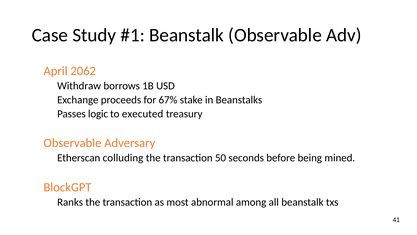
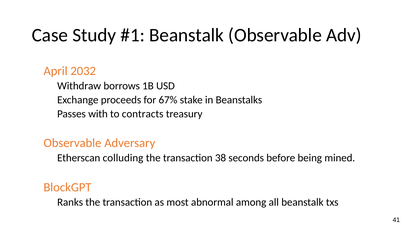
2062: 2062 -> 2032
logic: logic -> with
executed: executed -> contracts
50: 50 -> 38
